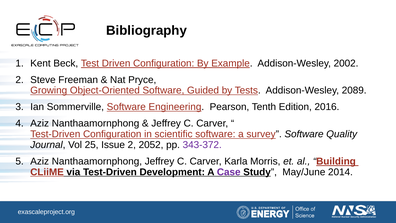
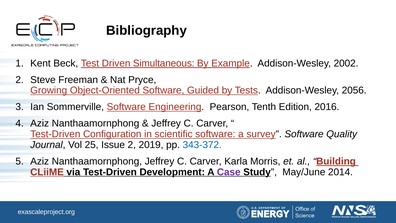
Driven Configuration: Configuration -> Simultaneous
2089: 2089 -> 2056
2052: 2052 -> 2019
343-372 colour: purple -> blue
